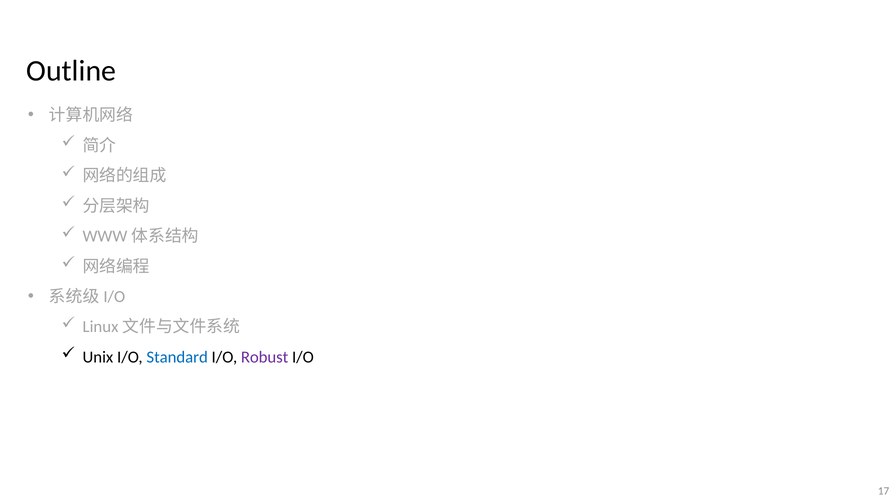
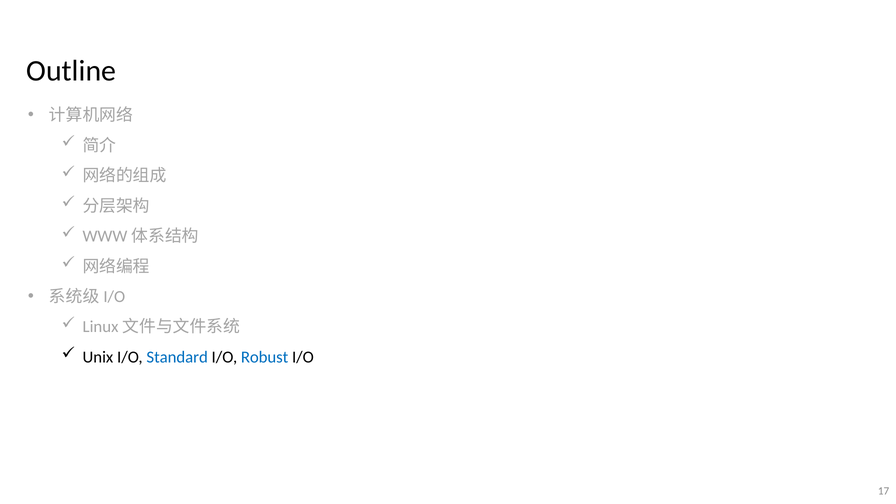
Robust colour: purple -> blue
